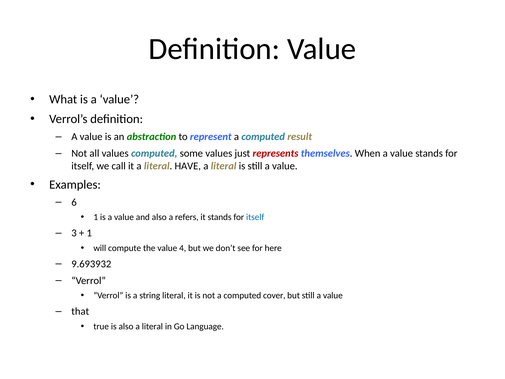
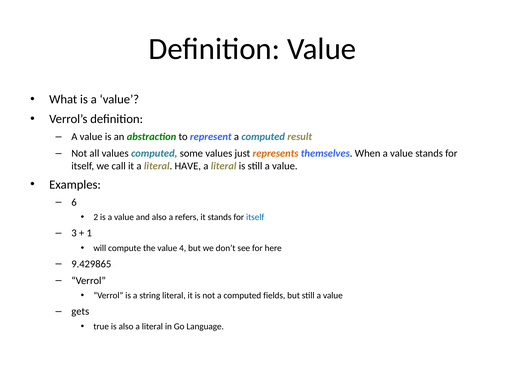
represents colour: red -> orange
1 at (96, 217): 1 -> 2
9.693932: 9.693932 -> 9.429865
cover: cover -> fields
that: that -> gets
